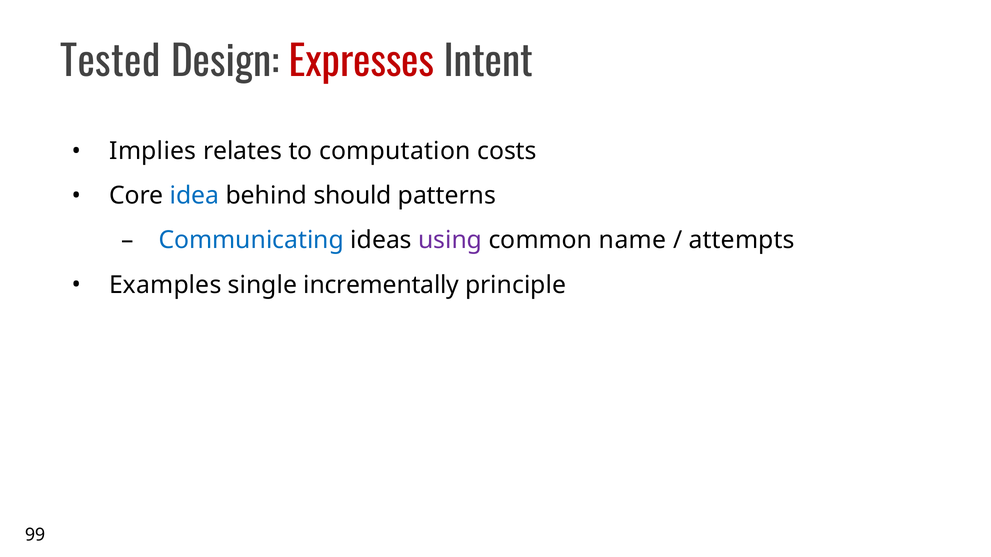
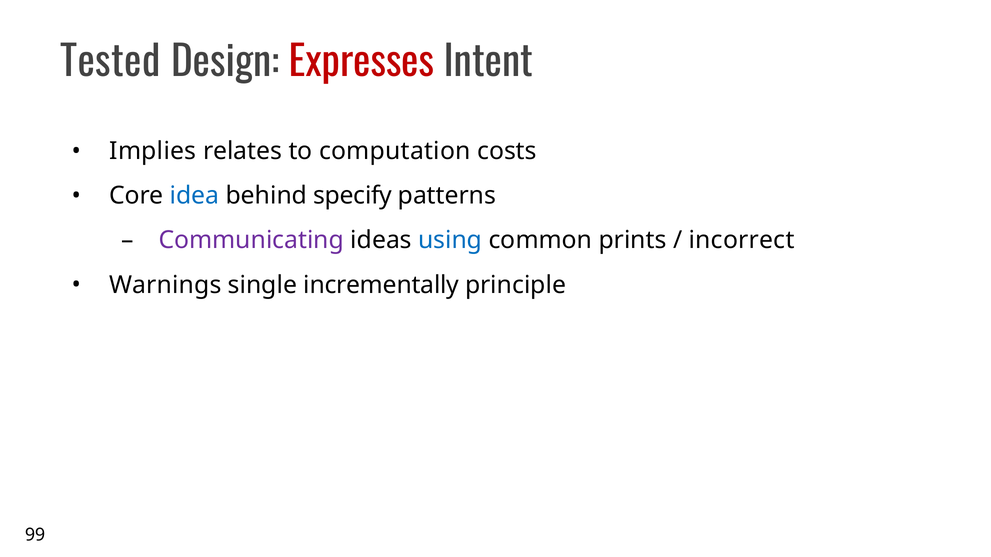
should: should -> specify
Communicating colour: blue -> purple
using colour: purple -> blue
name: name -> prints
attempts: attempts -> incorrect
Examples: Examples -> Warnings
